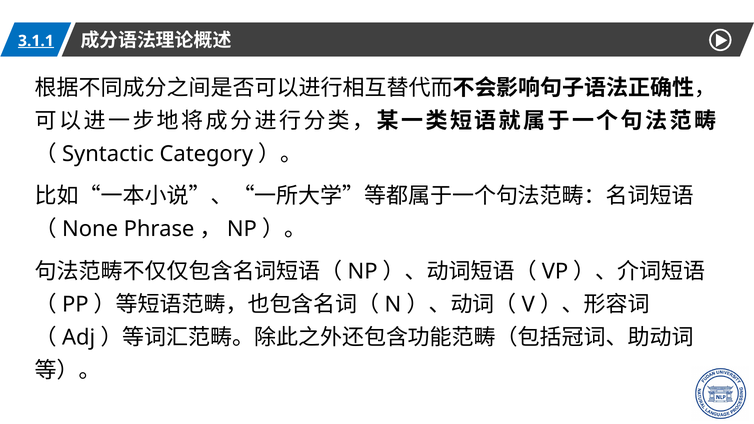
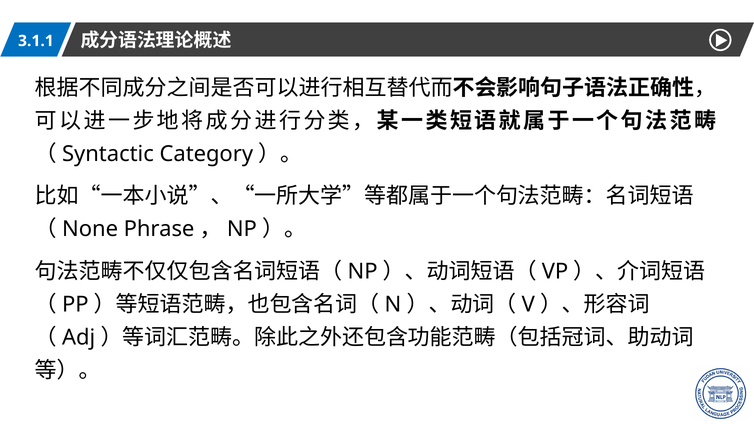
3.1.1 underline: present -> none
